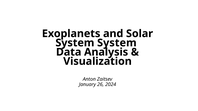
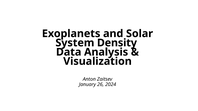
System System: System -> Density
